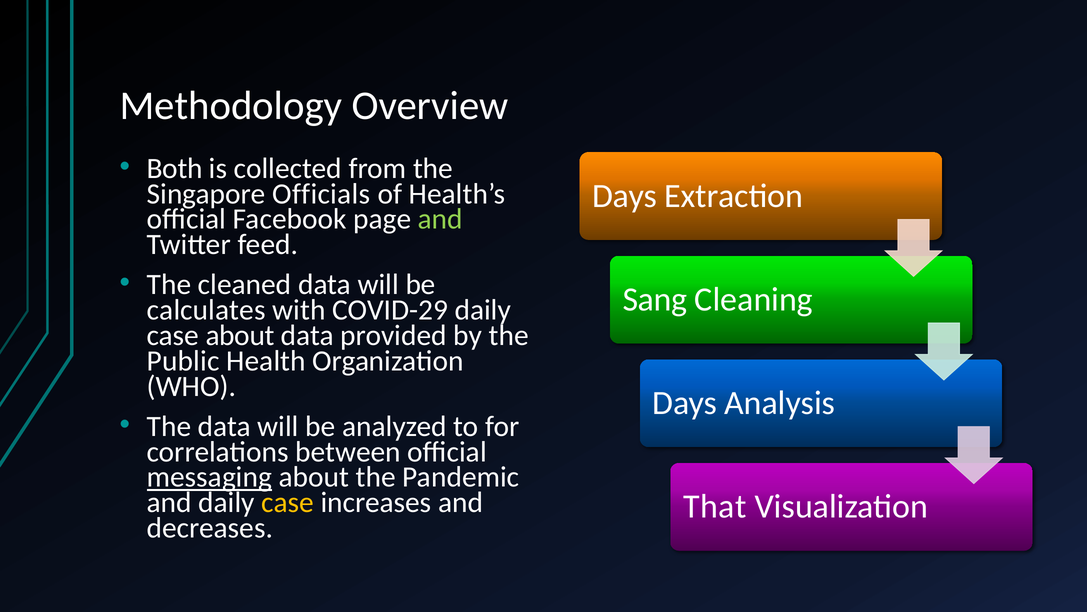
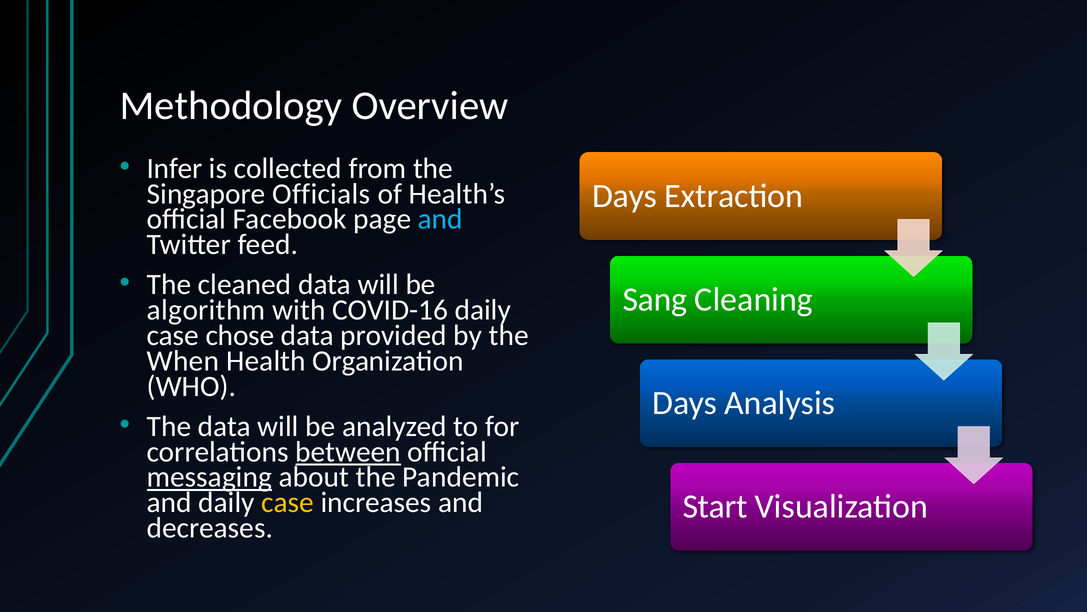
Both: Both -> Infer
and at (440, 219) colour: light green -> light blue
calculates: calculates -> algorithm
COVID-29: COVID-29 -> COVID-16
case about: about -> chose
Public: Public -> When
between underline: none -> present
That: That -> Start
